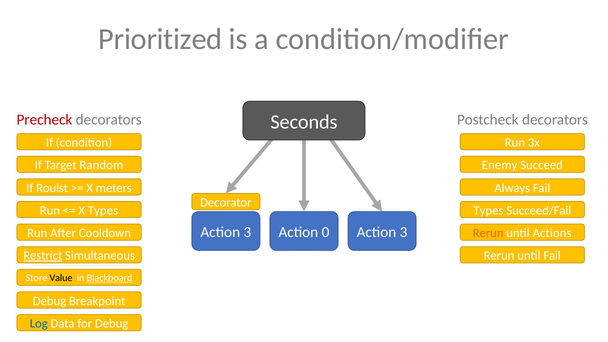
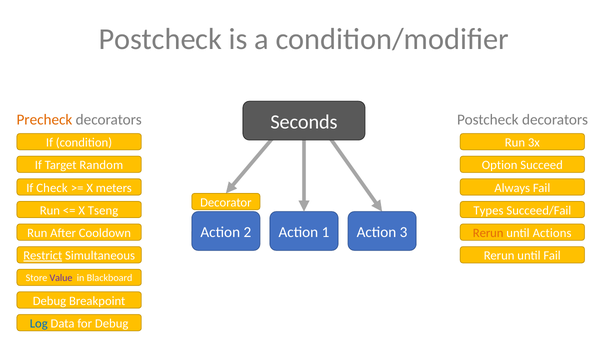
Prioritized at (160, 39): Prioritized -> Postcheck
Precheck colour: red -> orange
Enemy: Enemy -> Option
Roulst: Roulst -> Check
X Types: Types -> Tseng
3 at (247, 232): 3 -> 2
0: 0 -> 1
Value colour: black -> purple
Blackboard underline: present -> none
